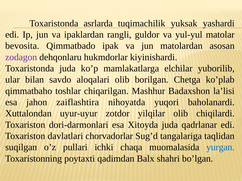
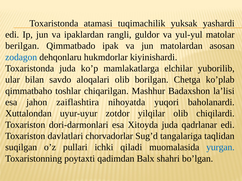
asrlarda: asrlarda -> atamasi
bevosita: bevosita -> berilgan
zodagon colour: purple -> blue
chaqa: chaqa -> qiladi
